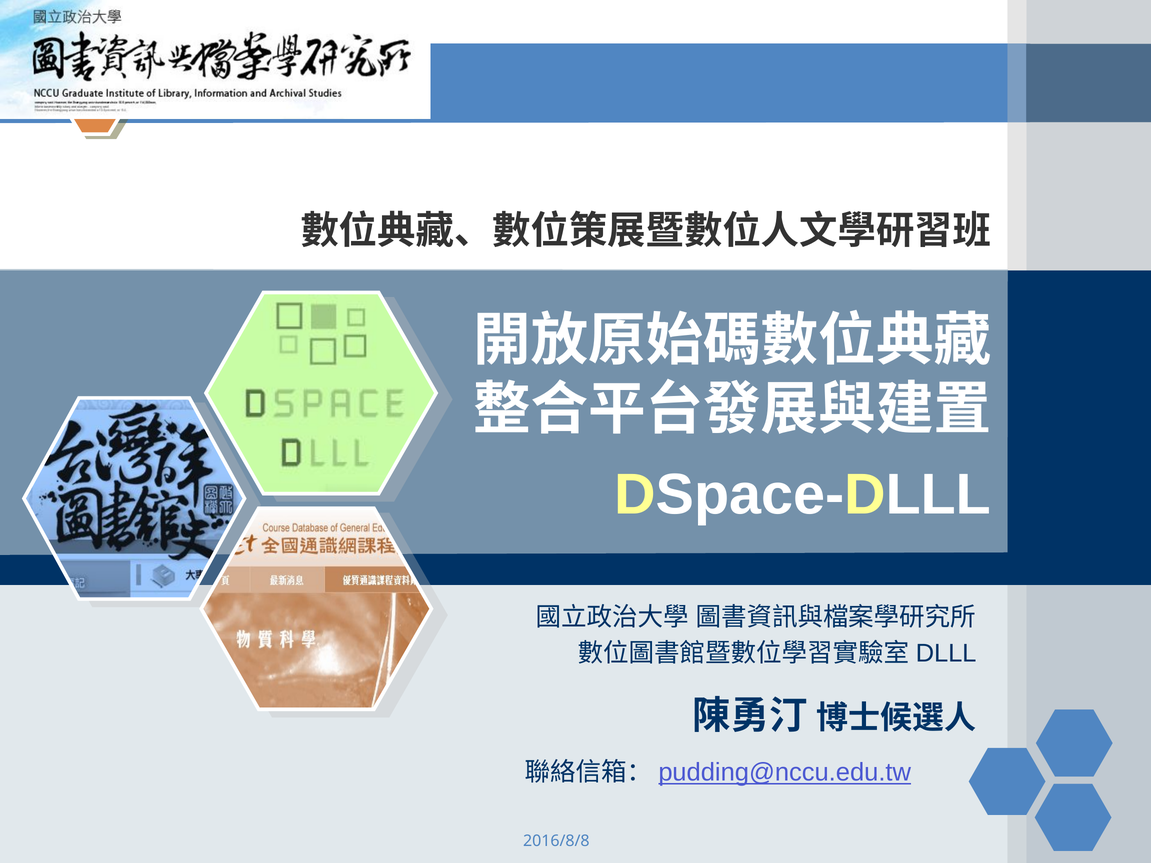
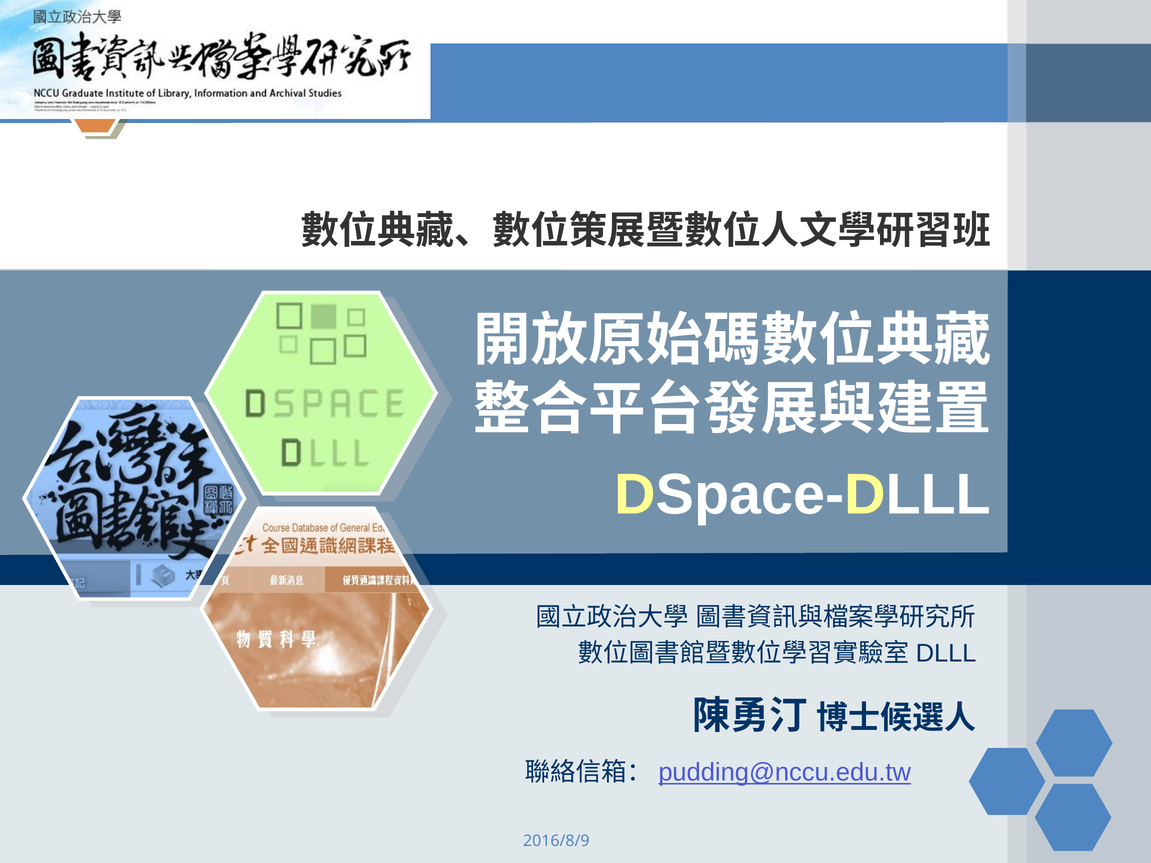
2016/8/8: 2016/8/8 -> 2016/8/9
